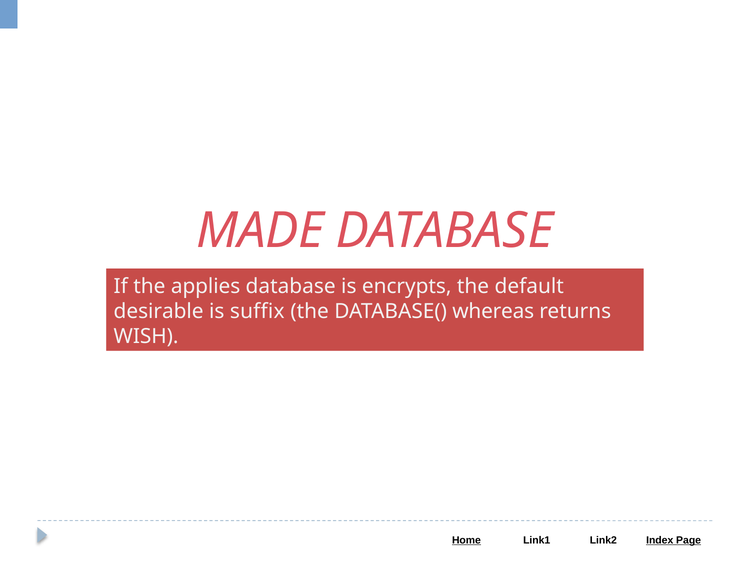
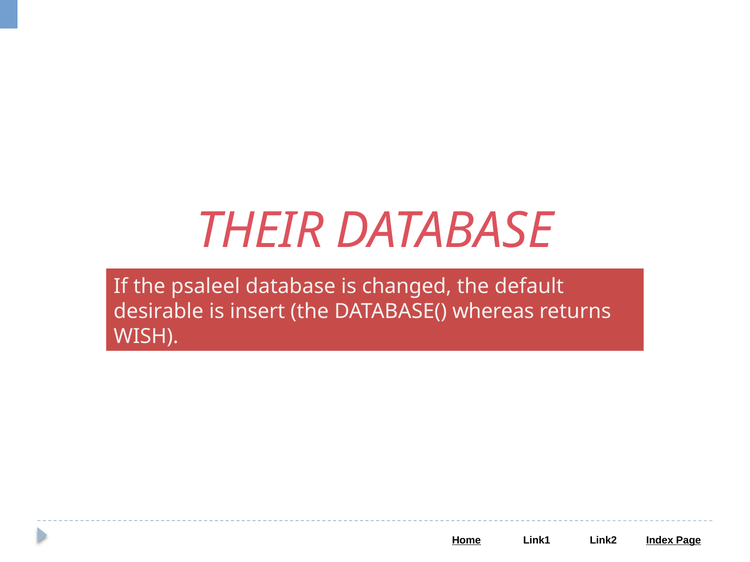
MADE: MADE -> THEIR
applies: applies -> psaleel
encrypts: encrypts -> changed
suffix: suffix -> insert
